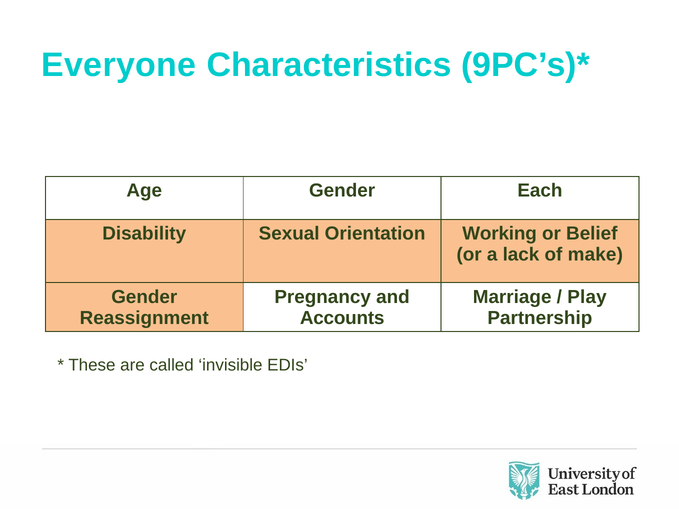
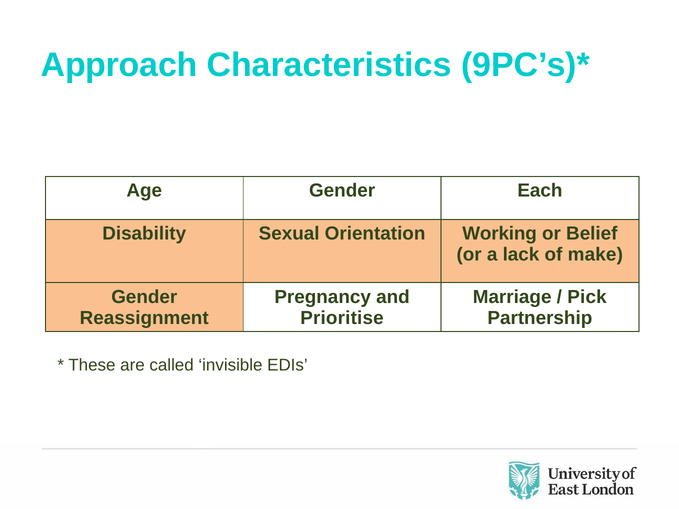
Everyone: Everyone -> Approach
Play: Play -> Pick
Accounts: Accounts -> Prioritise
